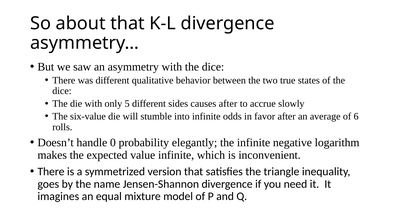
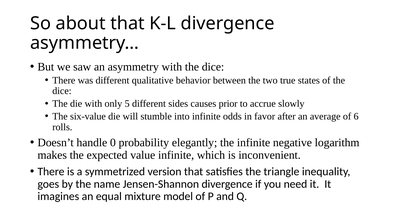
causes after: after -> prior
